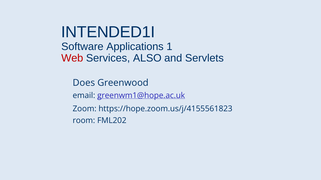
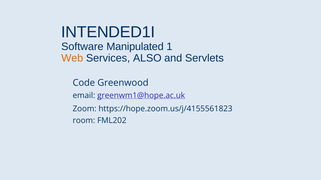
Applications: Applications -> Manipulated
Web colour: red -> orange
Does: Does -> Code
